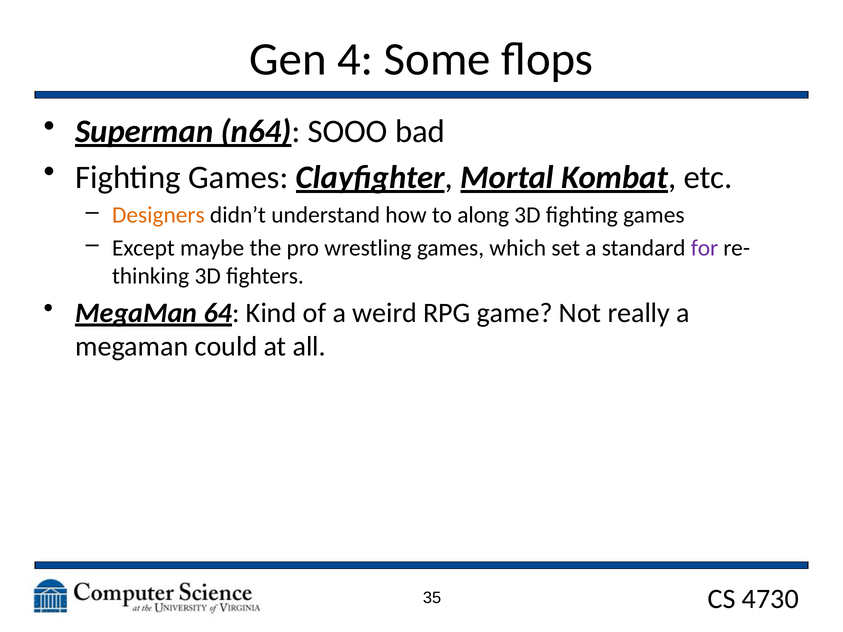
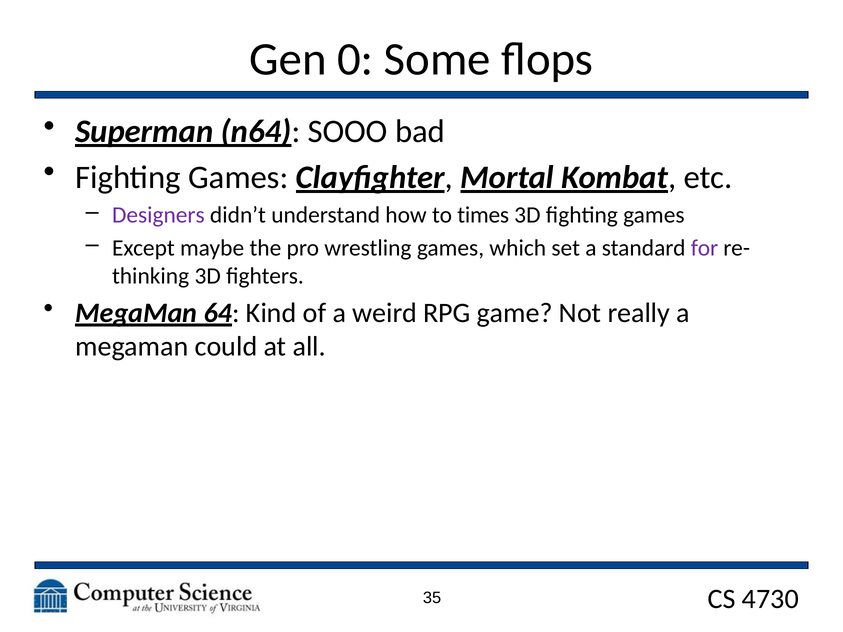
4: 4 -> 0
Designers colour: orange -> purple
along: along -> times
